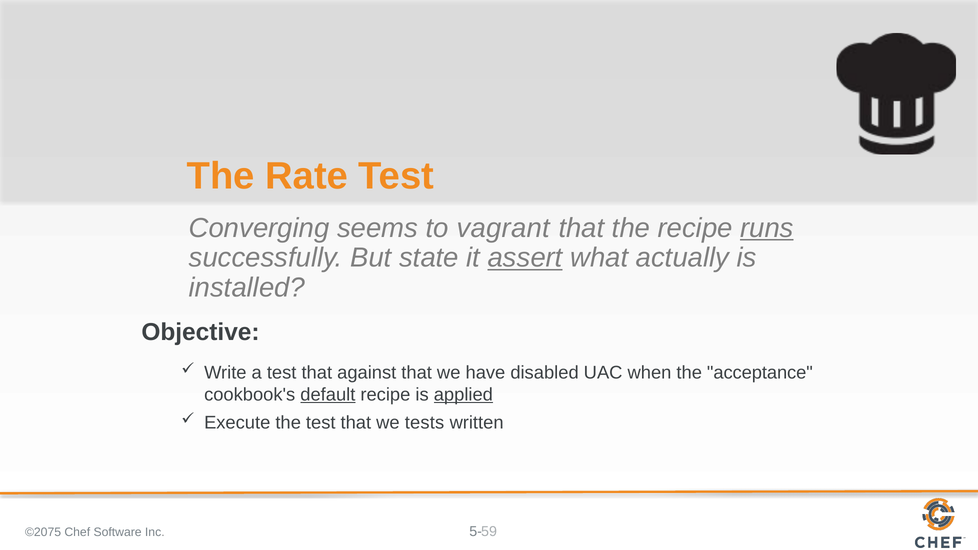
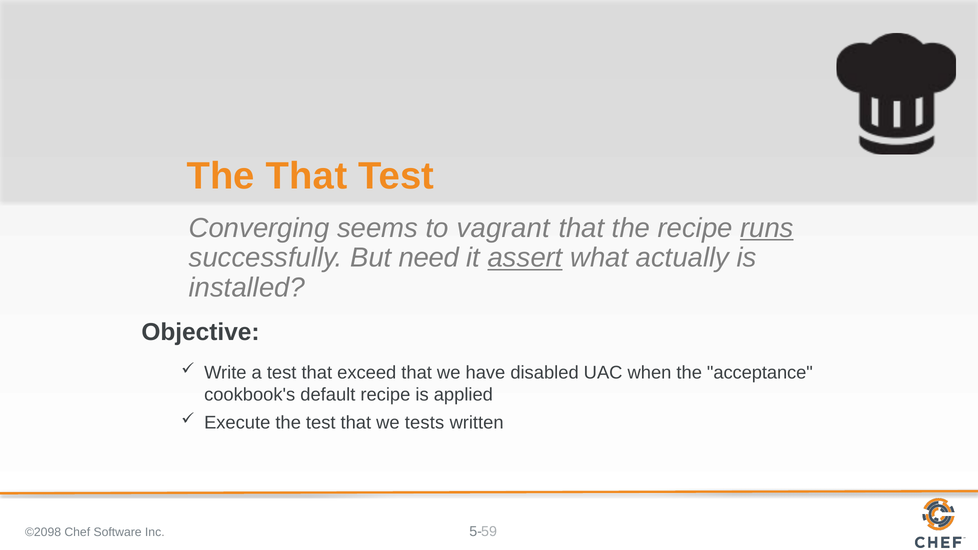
The Rate: Rate -> That
state: state -> need
against: against -> exceed
default underline: present -> none
applied underline: present -> none
©2075: ©2075 -> ©2098
